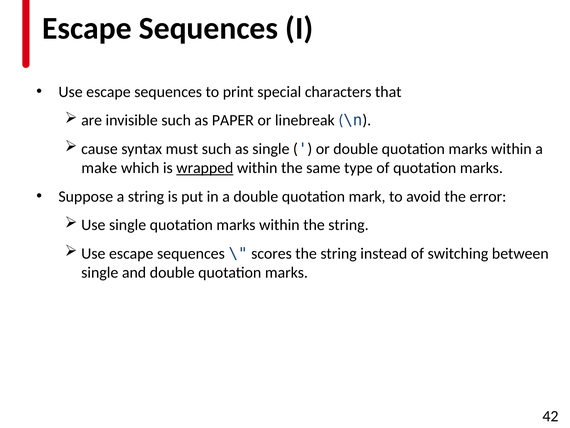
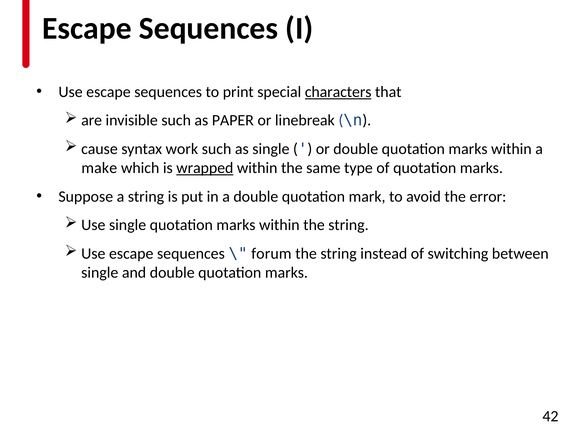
characters underline: none -> present
must: must -> work
scores: scores -> forum
